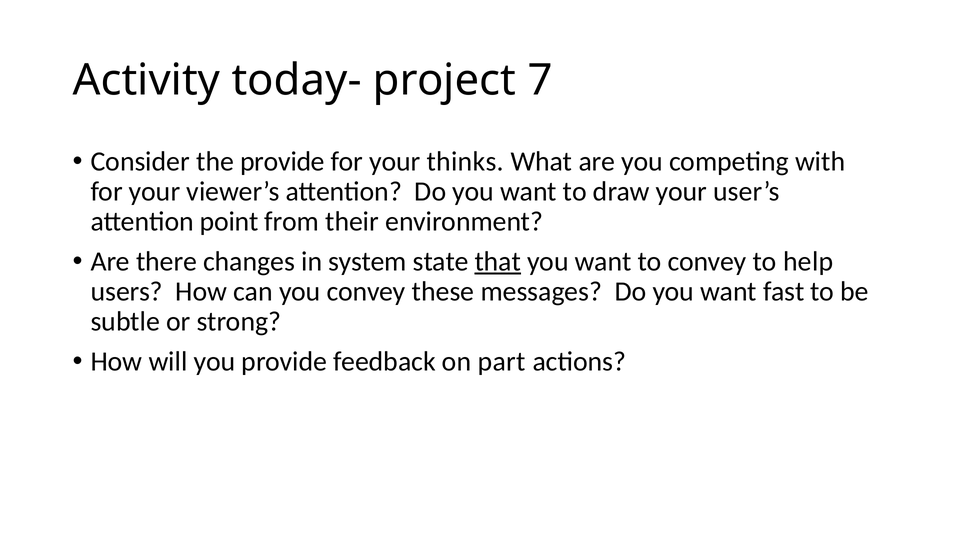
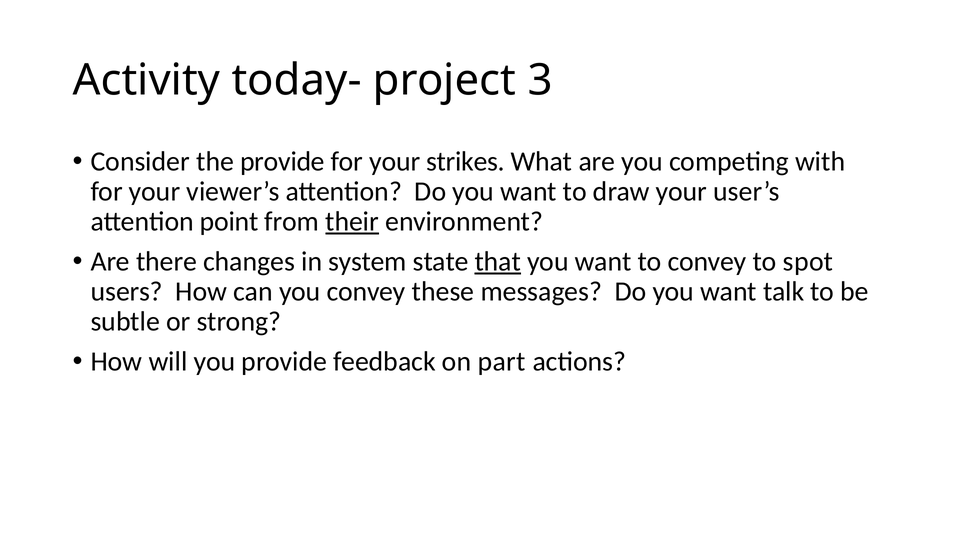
7: 7 -> 3
thinks: thinks -> strikes
their underline: none -> present
help: help -> spot
fast: fast -> talk
